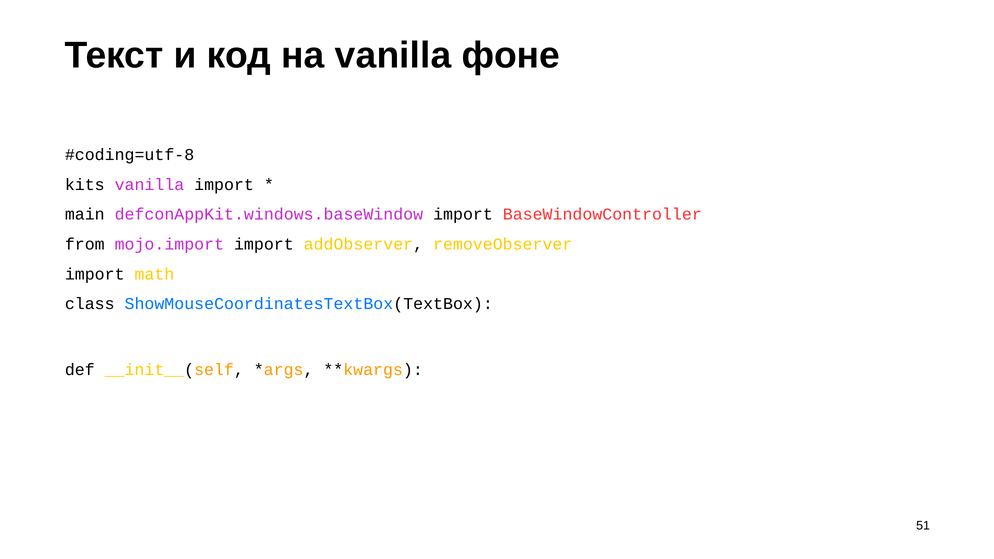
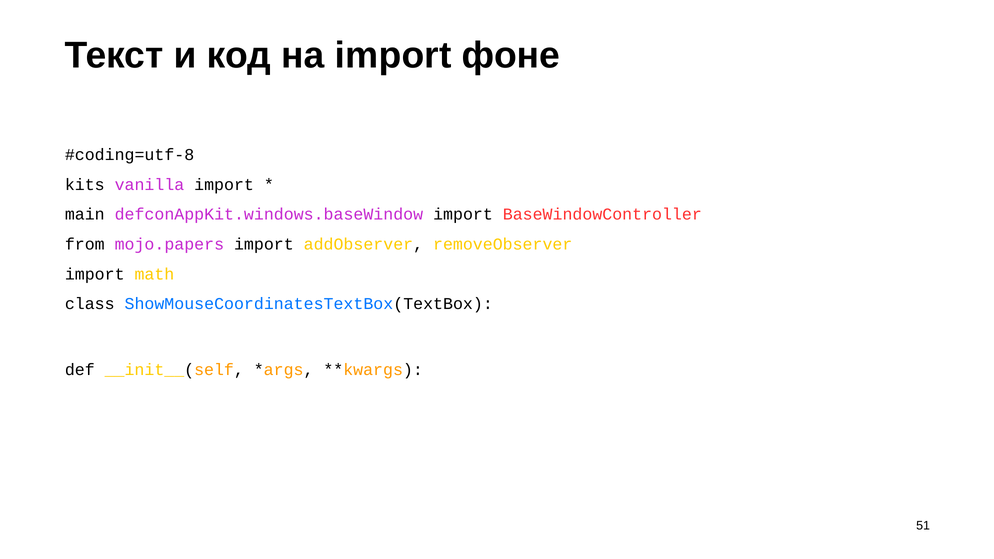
на vanilla: vanilla -> import
mojo.import: mojo.import -> mojo.papers
